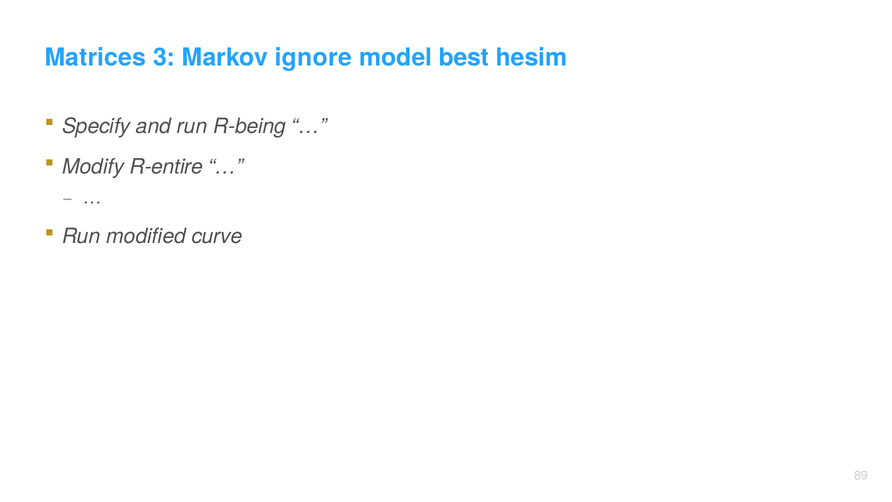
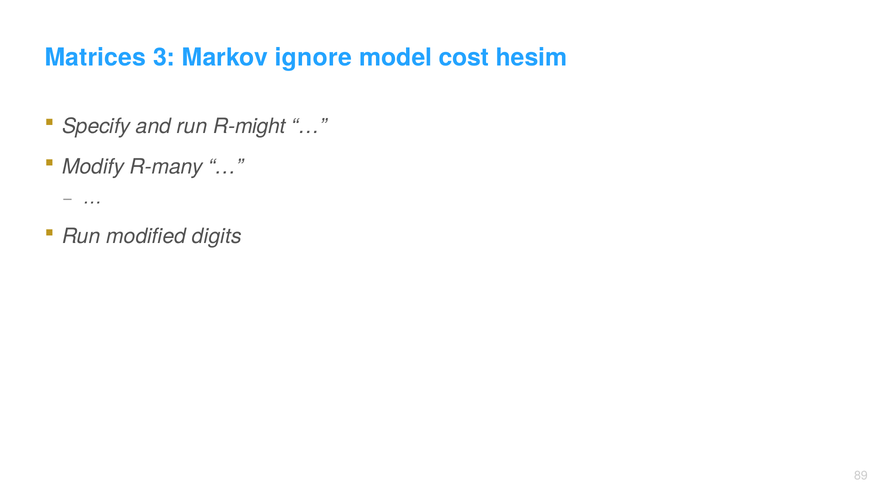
best: best -> cost
R-being: R-being -> R-might
R-entire: R-entire -> R-many
curve: curve -> digits
